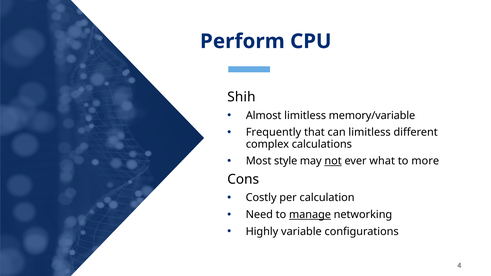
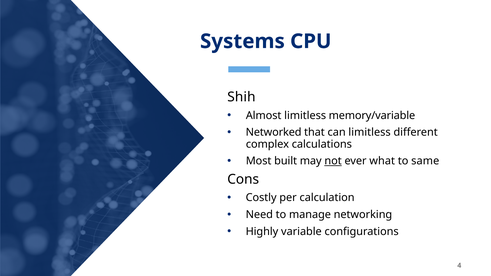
Perform: Perform -> Systems
Frequently: Frequently -> Networked
style: style -> built
more: more -> same
manage underline: present -> none
